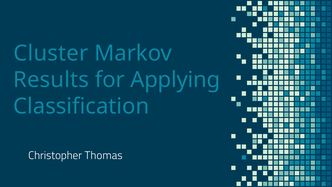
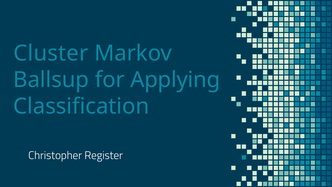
Results: Results -> Ballsup
Thomas: Thomas -> Register
